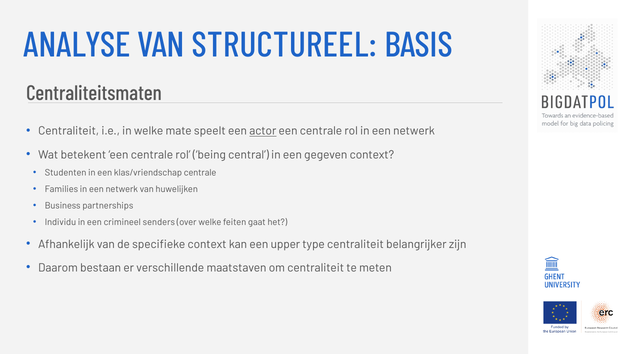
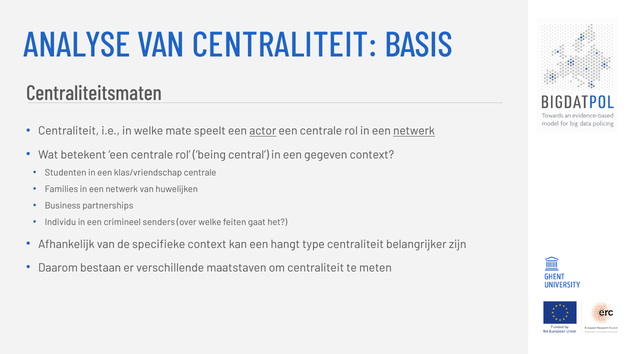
VAN STRUCTUREEL: STRUCTUREEL -> CENTRALITEIT
netwerk at (414, 131) underline: none -> present
upper: upper -> hangt
